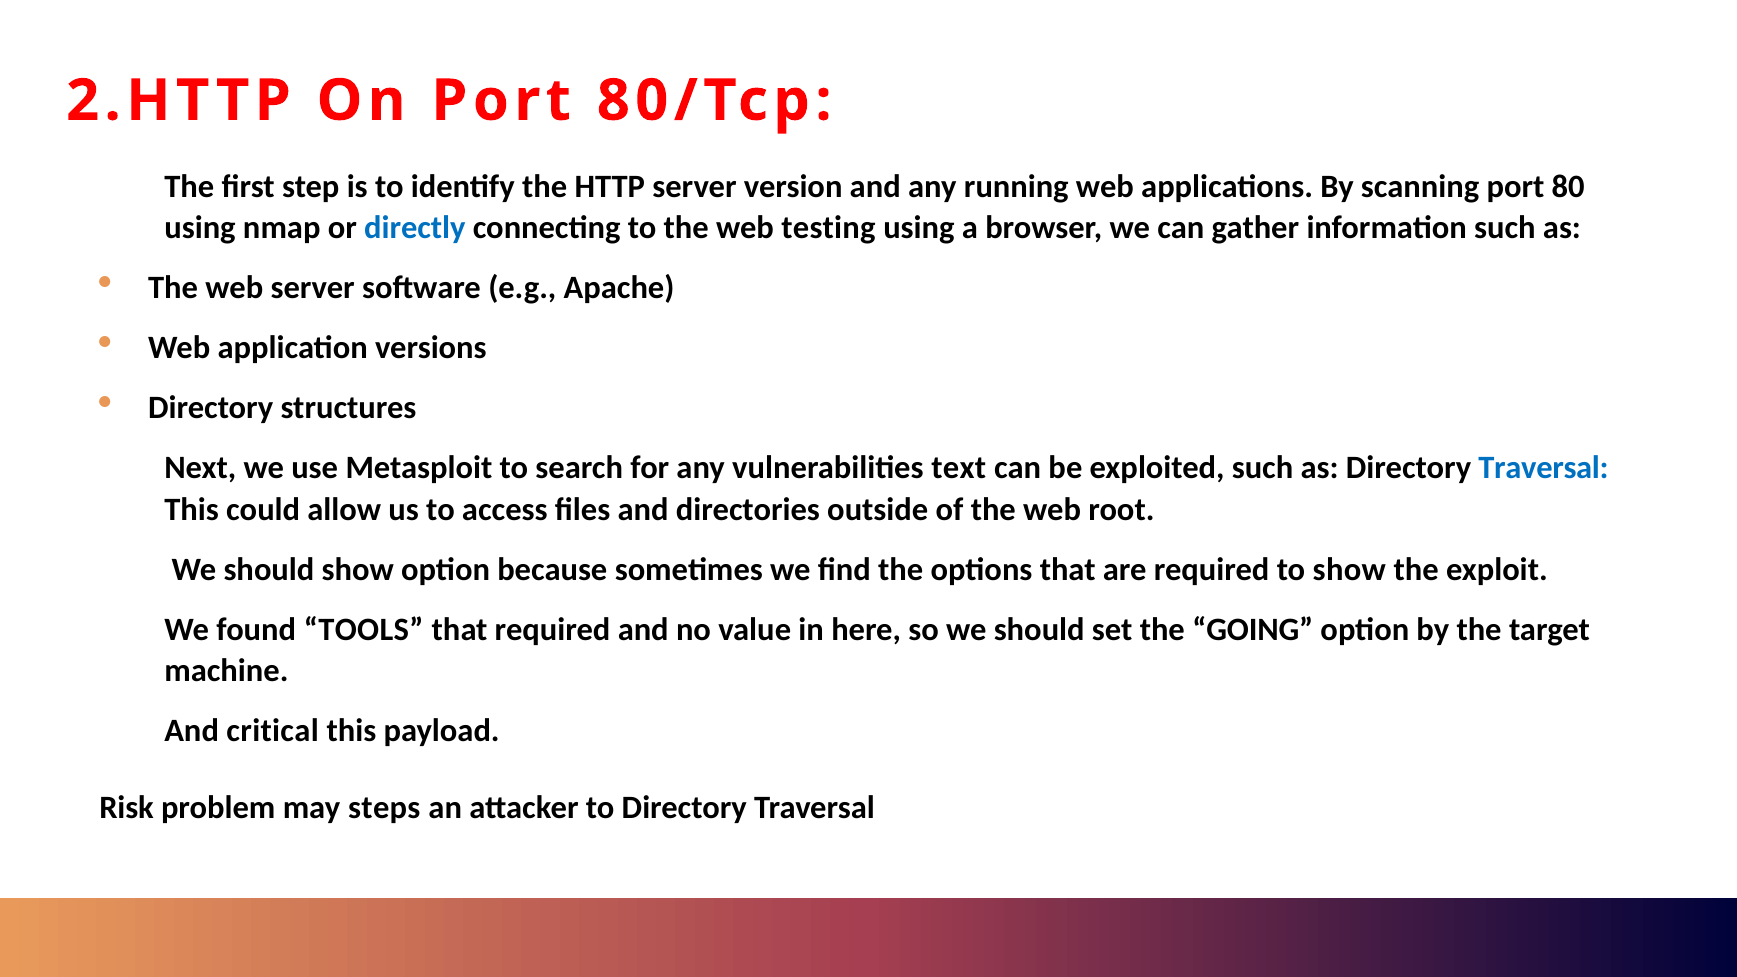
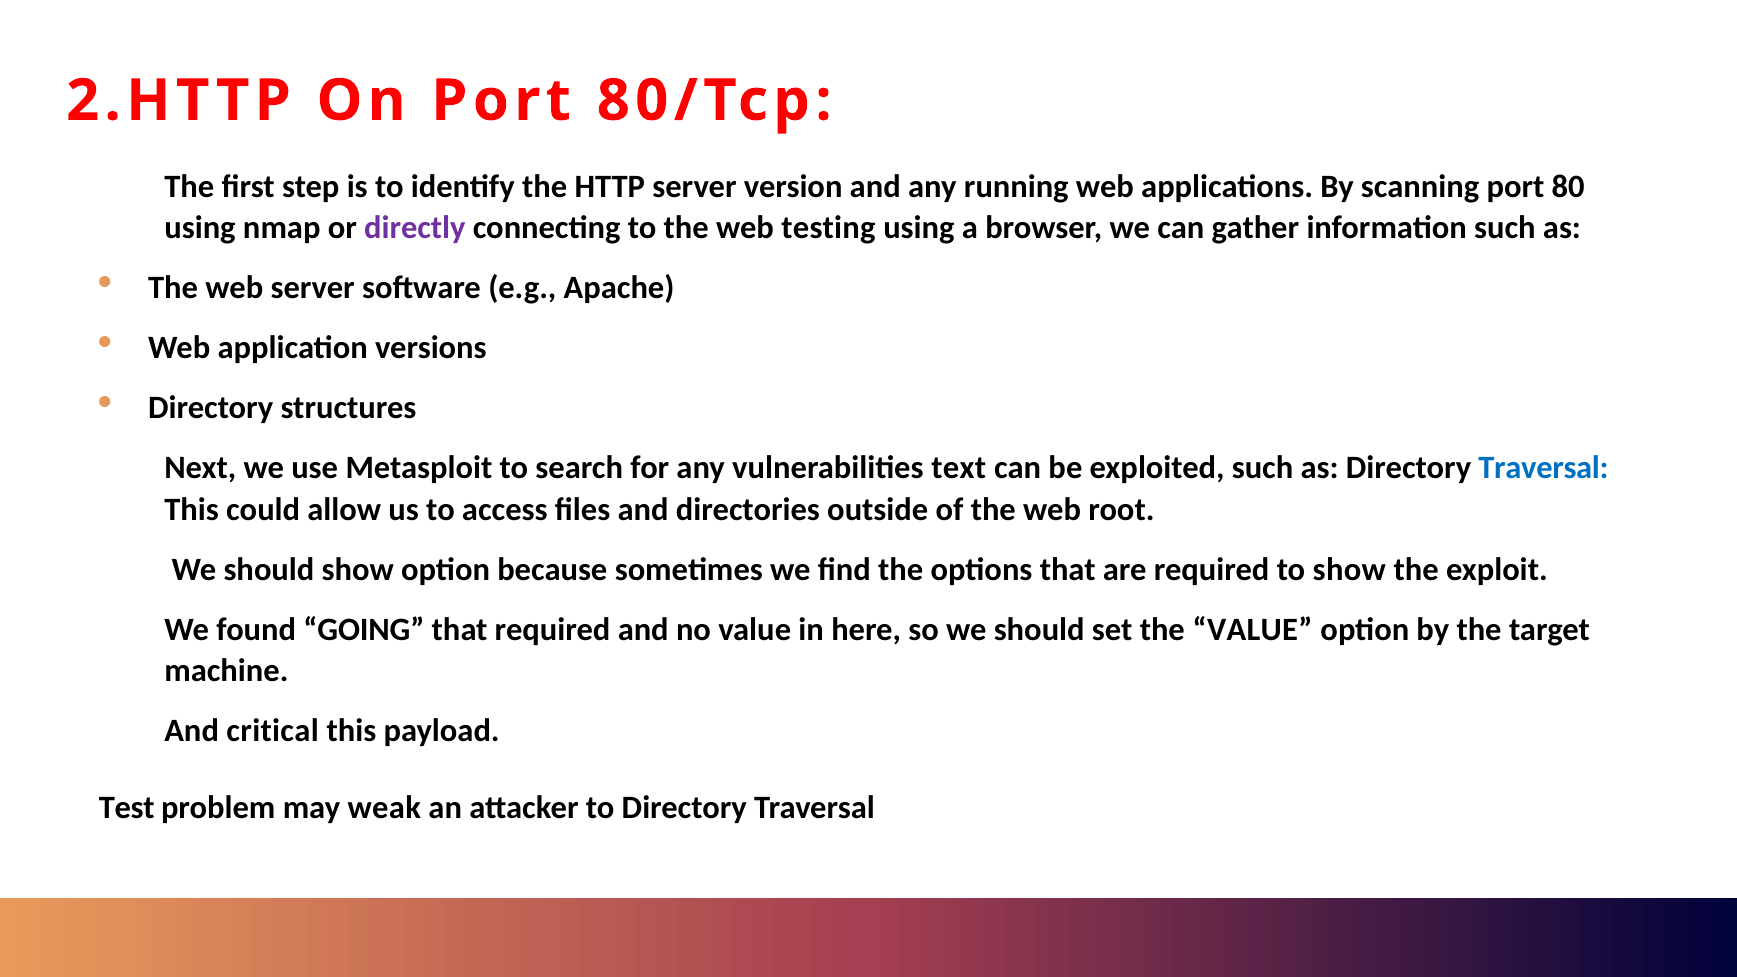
directly colour: blue -> purple
TOOLS: TOOLS -> GOING
the GOING: GOING -> VALUE
Risk: Risk -> Test
steps: steps -> weak
